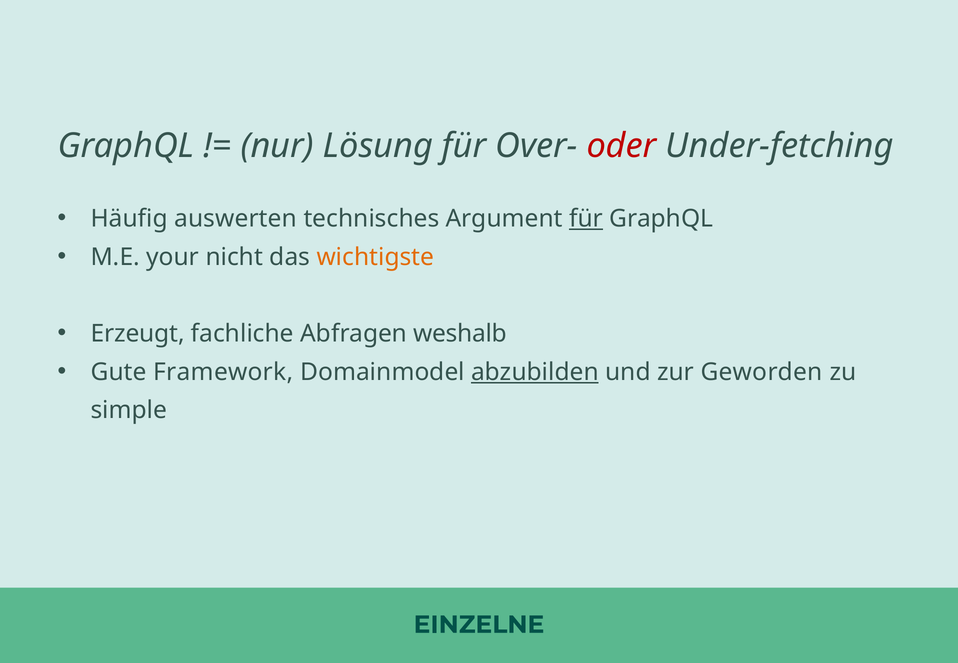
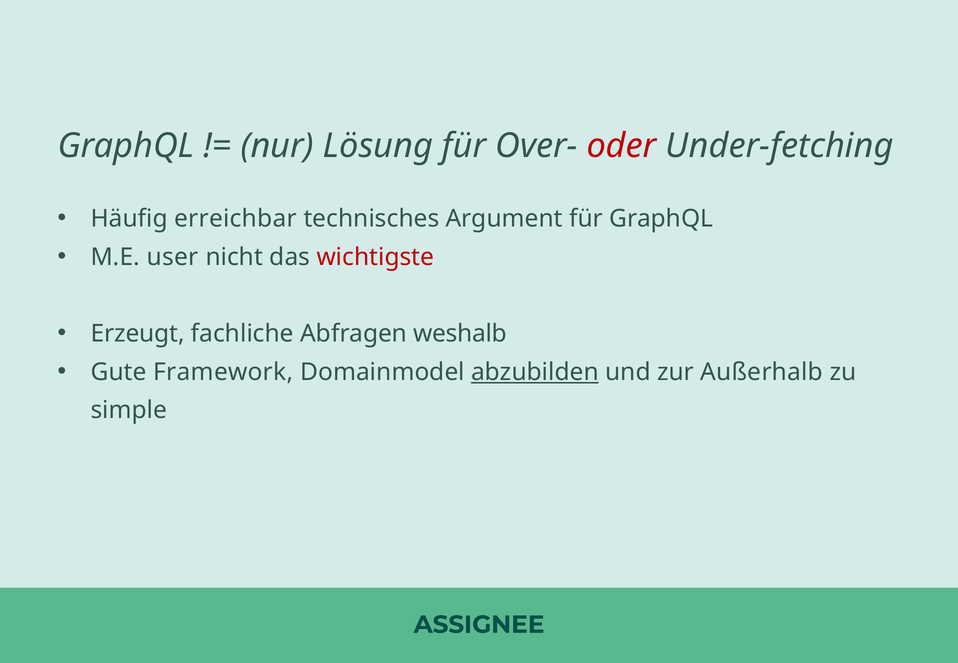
auswerten: auswerten -> erreichbar
für at (586, 219) underline: present -> none
your: your -> user
wichtigste colour: orange -> red
Geworden: Geworden -> Außerhalb
EINZELNE: EINZELNE -> ASSIGNEE
